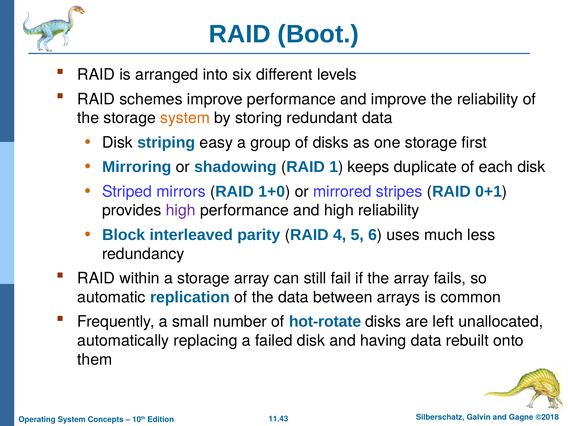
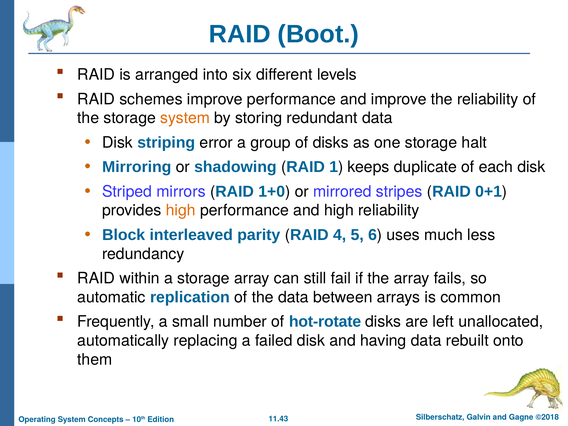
easy: easy -> error
first: first -> halt
high at (181, 210) colour: purple -> orange
